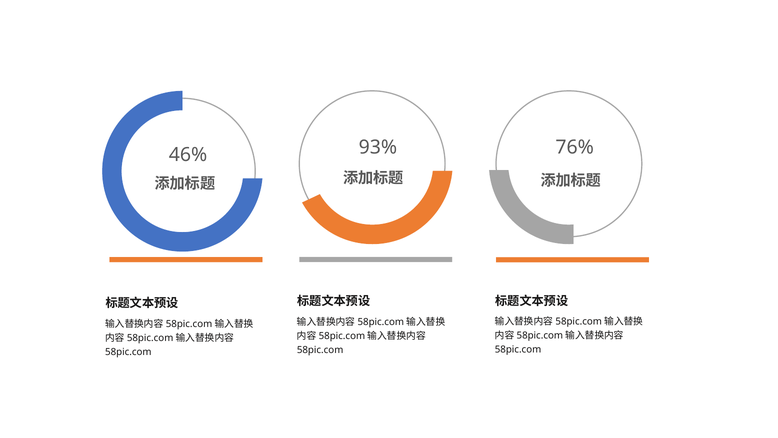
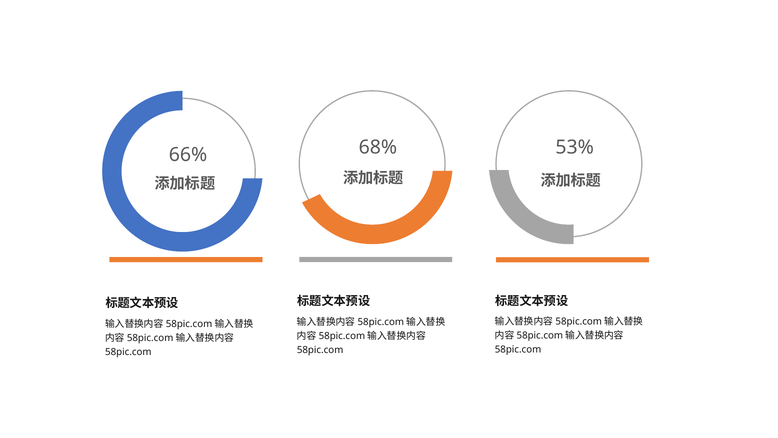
93%: 93% -> 68%
76%: 76% -> 53%
46%: 46% -> 66%
